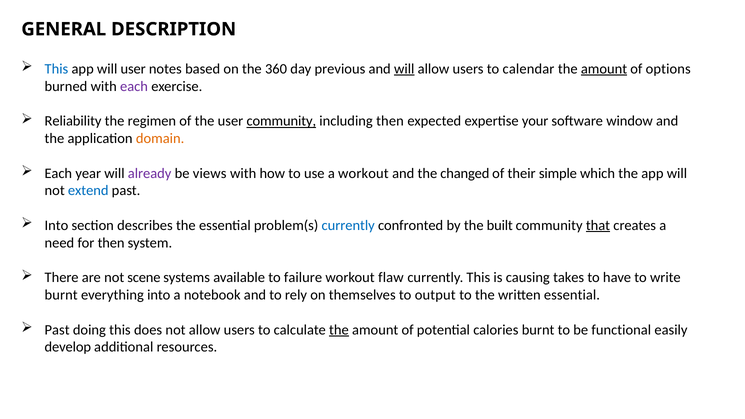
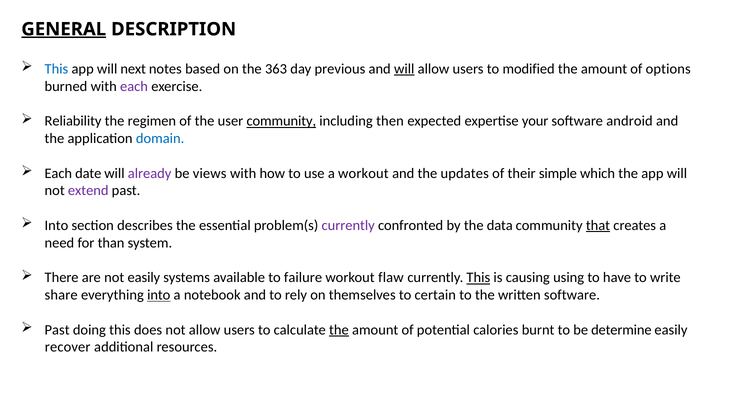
GENERAL underline: none -> present
will user: user -> next
360: 360 -> 363
calendar: calendar -> modified
amount at (604, 69) underline: present -> none
window: window -> android
domain colour: orange -> blue
year: year -> date
changed: changed -> updates
extend colour: blue -> purple
currently at (348, 225) colour: blue -> purple
built: built -> data
for then: then -> than
not scene: scene -> easily
This at (478, 278) underline: none -> present
takes: takes -> using
burnt at (61, 295): burnt -> share
into at (159, 295) underline: none -> present
output: output -> certain
written essential: essential -> software
functional: functional -> determine
develop: develop -> recover
